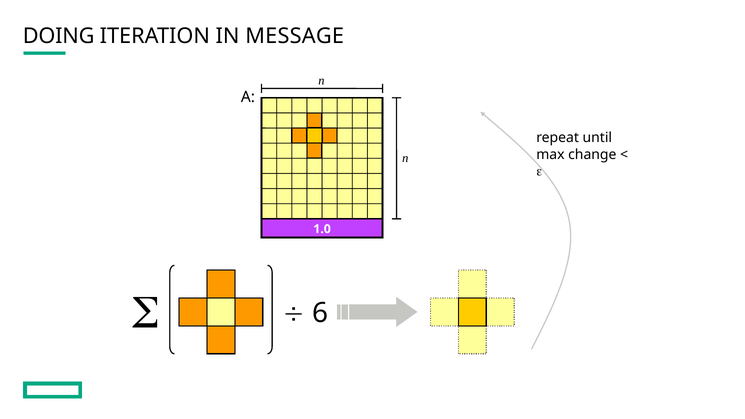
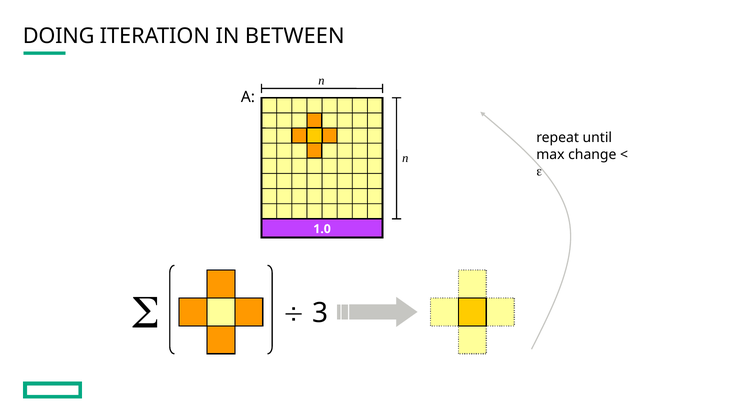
MESSAGE: MESSAGE -> BETWEEN
6: 6 -> 3
